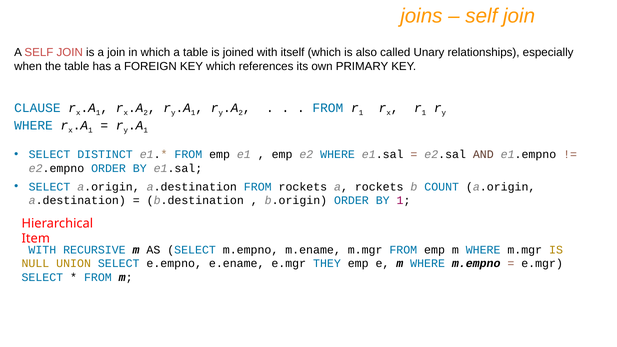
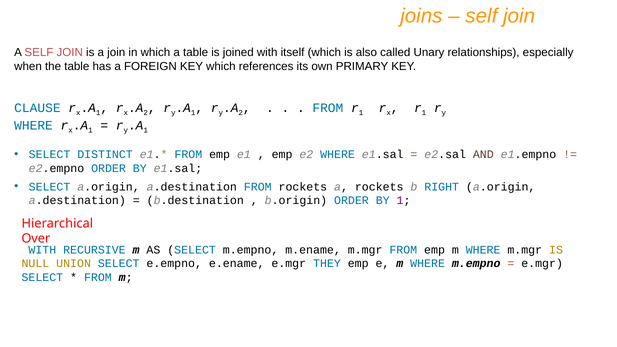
COUNT: COUNT -> RIGHT
Item: Item -> Over
